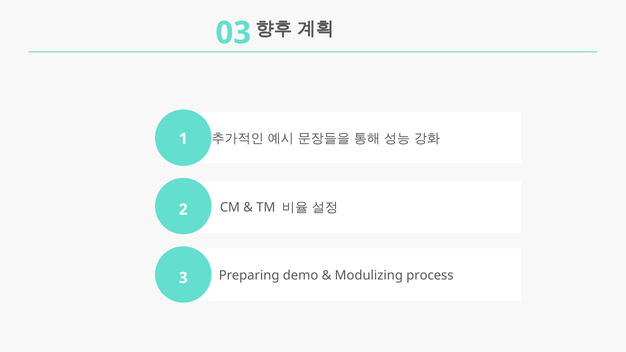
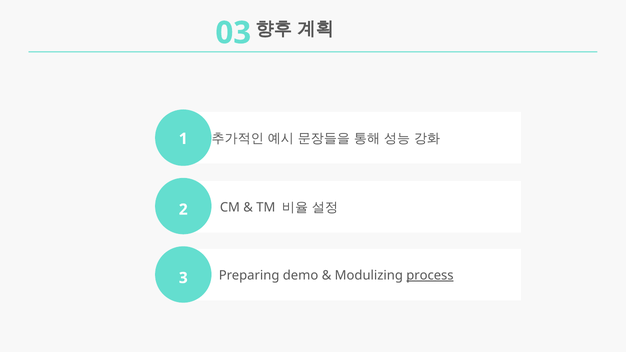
process underline: none -> present
